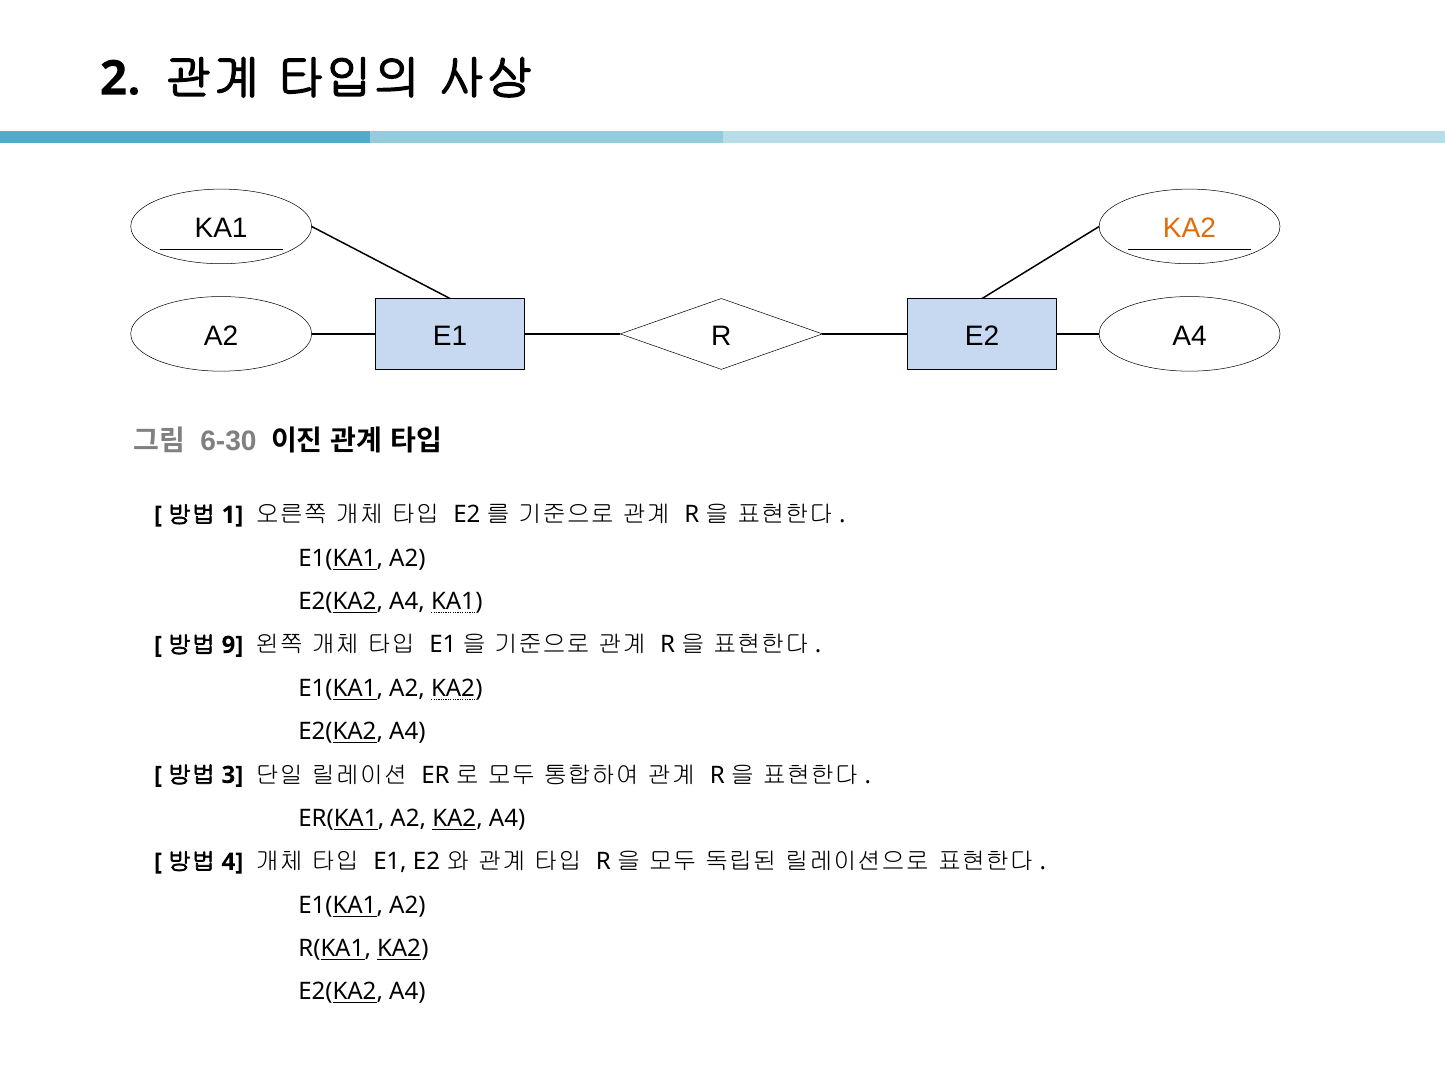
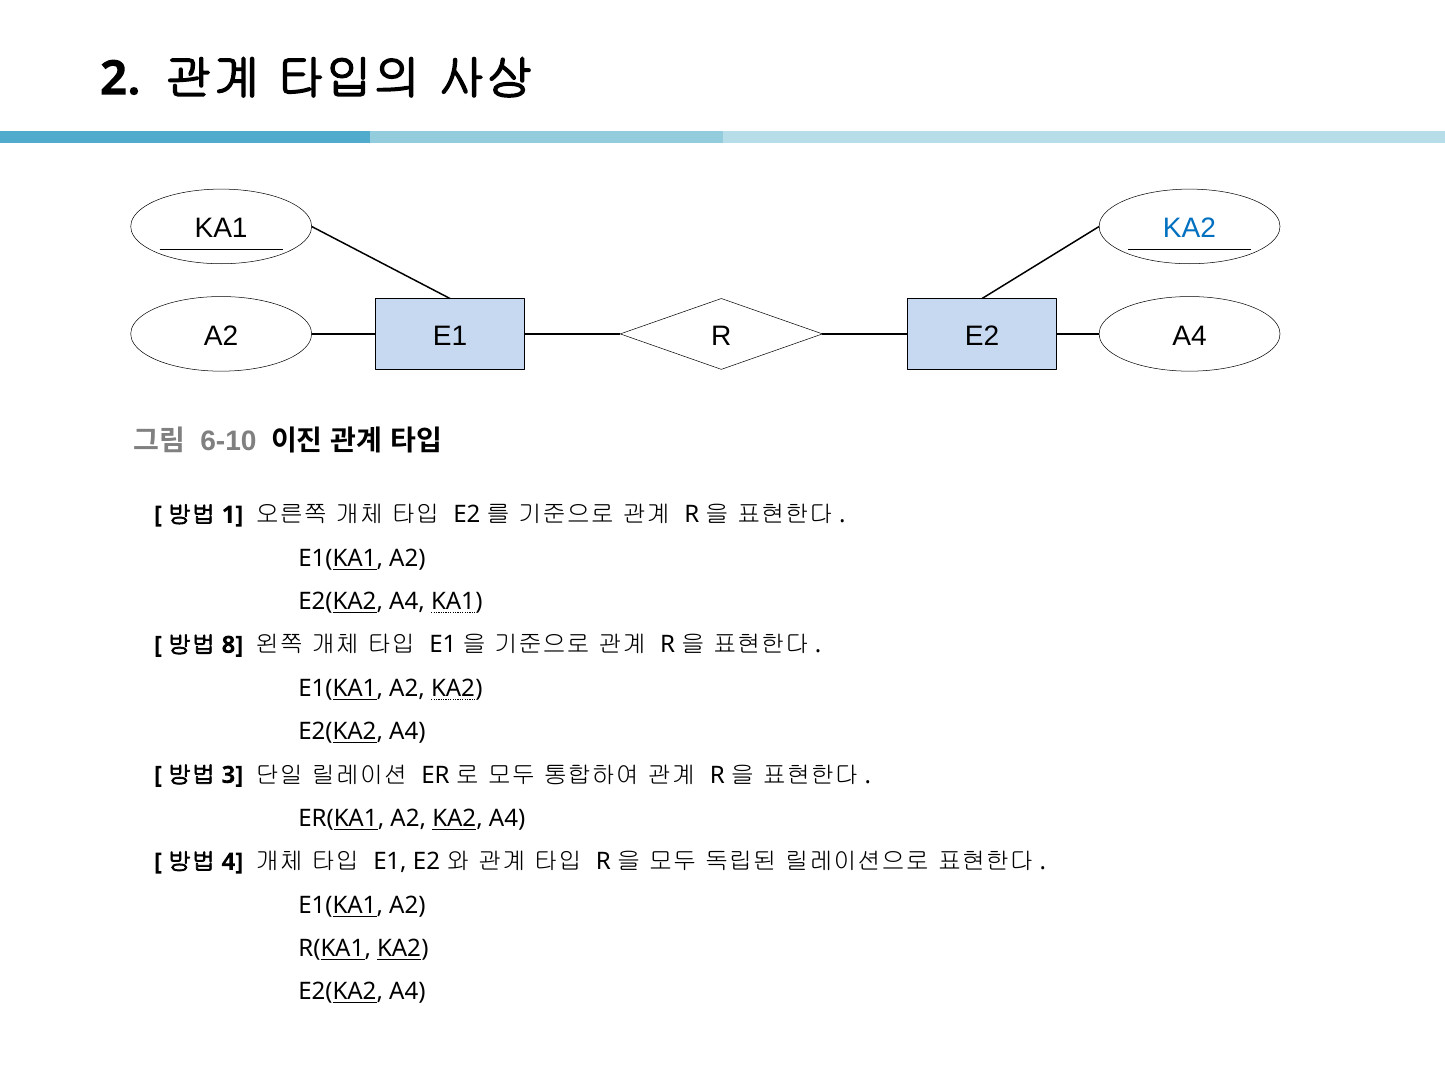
KA2 at (1189, 228) colour: orange -> blue
6-30: 6-30 -> 6-10
9: 9 -> 8
